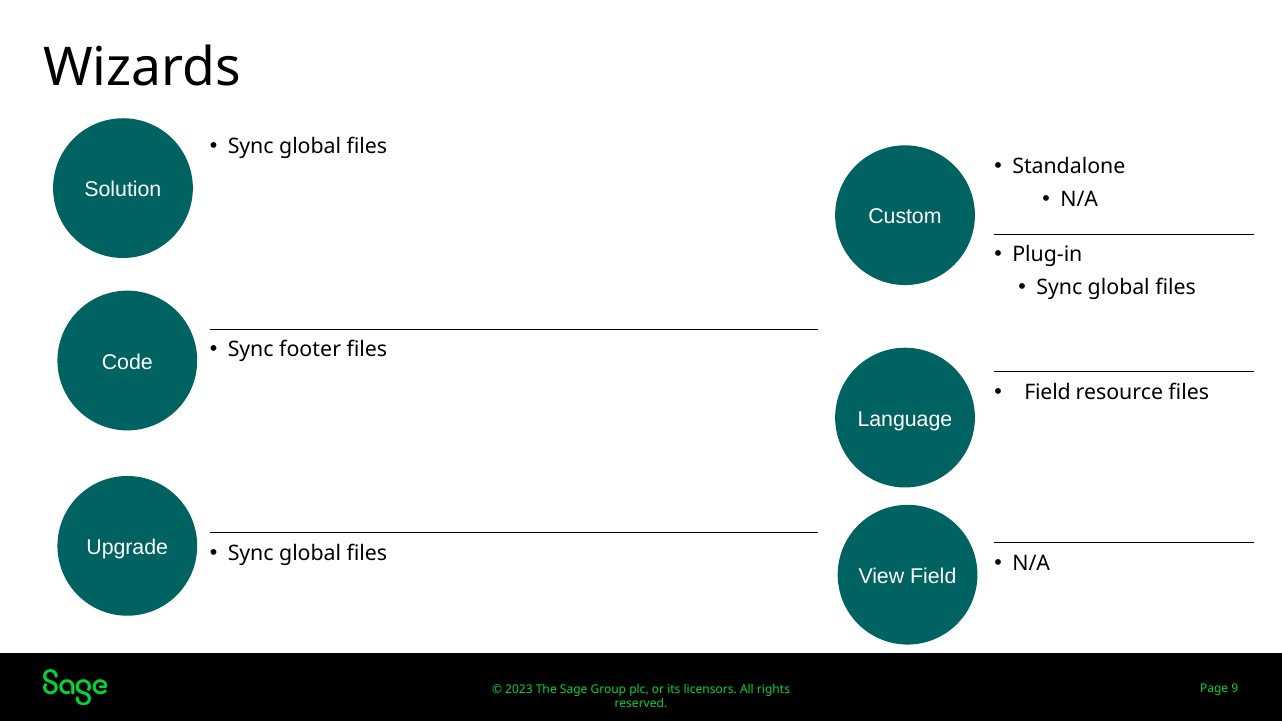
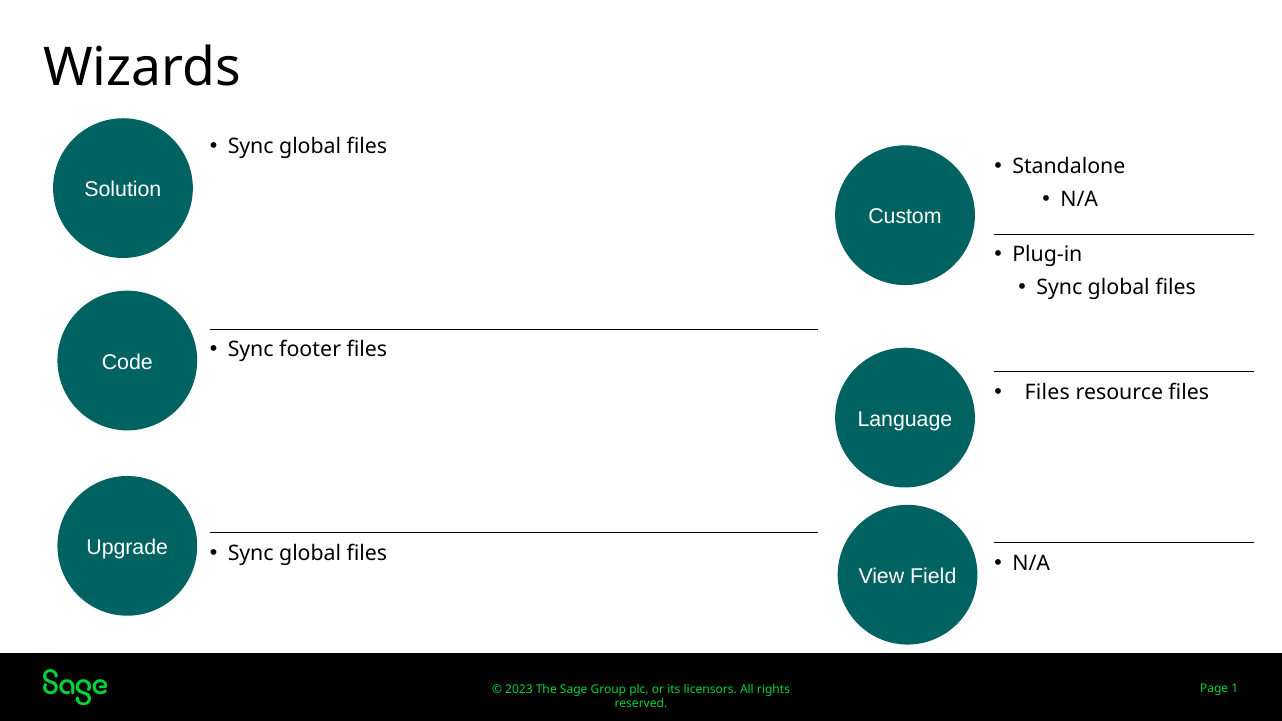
Field at (1047, 393): Field -> Files
9: 9 -> 1
